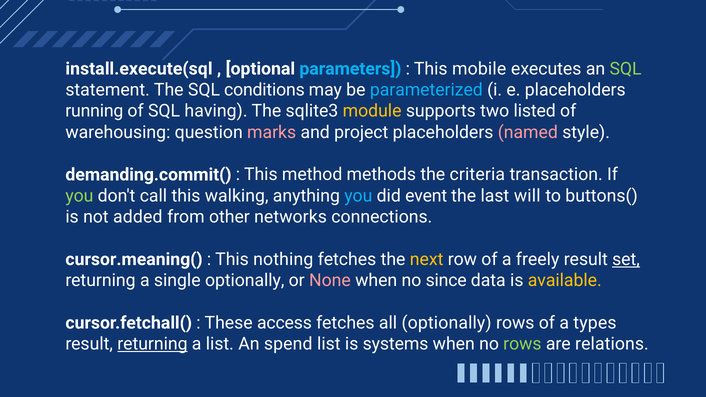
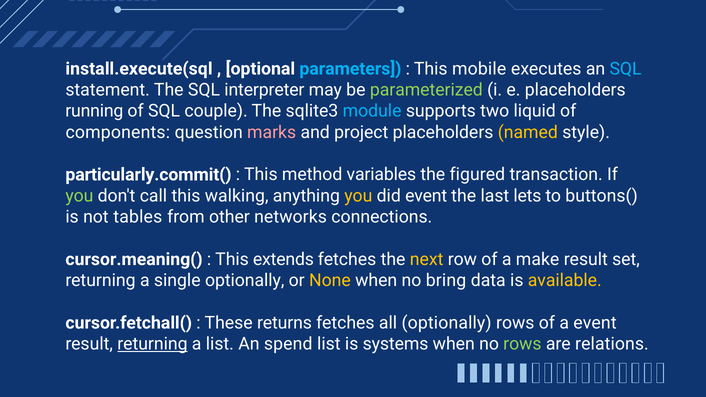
SQL at (626, 69) colour: light green -> light blue
conditions: conditions -> interpreter
parameterized colour: light blue -> light green
having: having -> couple
module colour: yellow -> light blue
listed: listed -> liquid
warehousing: warehousing -> components
named colour: pink -> yellow
demanding.commit(: demanding.commit( -> particularly.commit(
methods: methods -> variables
criteria: criteria -> figured
you at (358, 196) colour: light blue -> yellow
will: will -> lets
added: added -> tables
nothing: nothing -> extends
freely: freely -> make
set underline: present -> none
None colour: pink -> yellow
since: since -> bring
access: access -> returns
a types: types -> event
